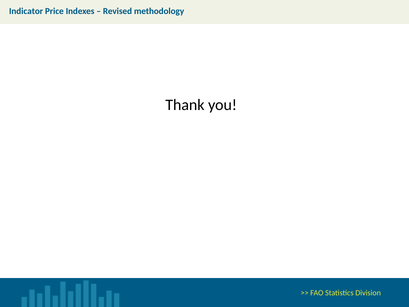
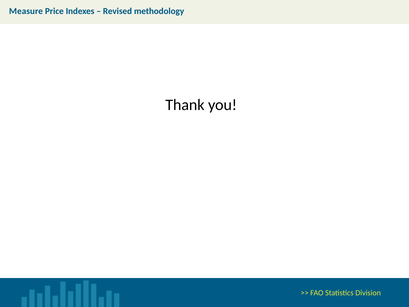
Indicator: Indicator -> Measure
